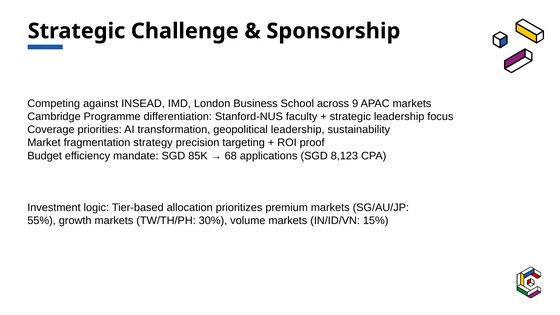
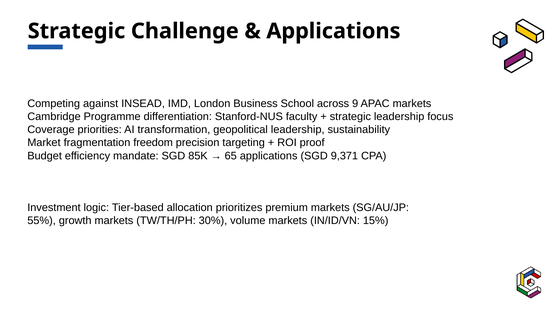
Sponsorship at (333, 31): Sponsorship -> Applications
strategy: strategy -> freedom
68: 68 -> 65
8,123: 8,123 -> 9,371
